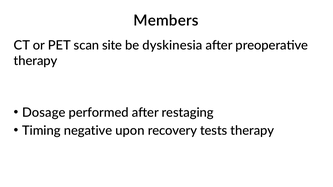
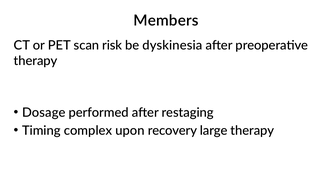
site: site -> risk
negative: negative -> complex
tests: tests -> large
